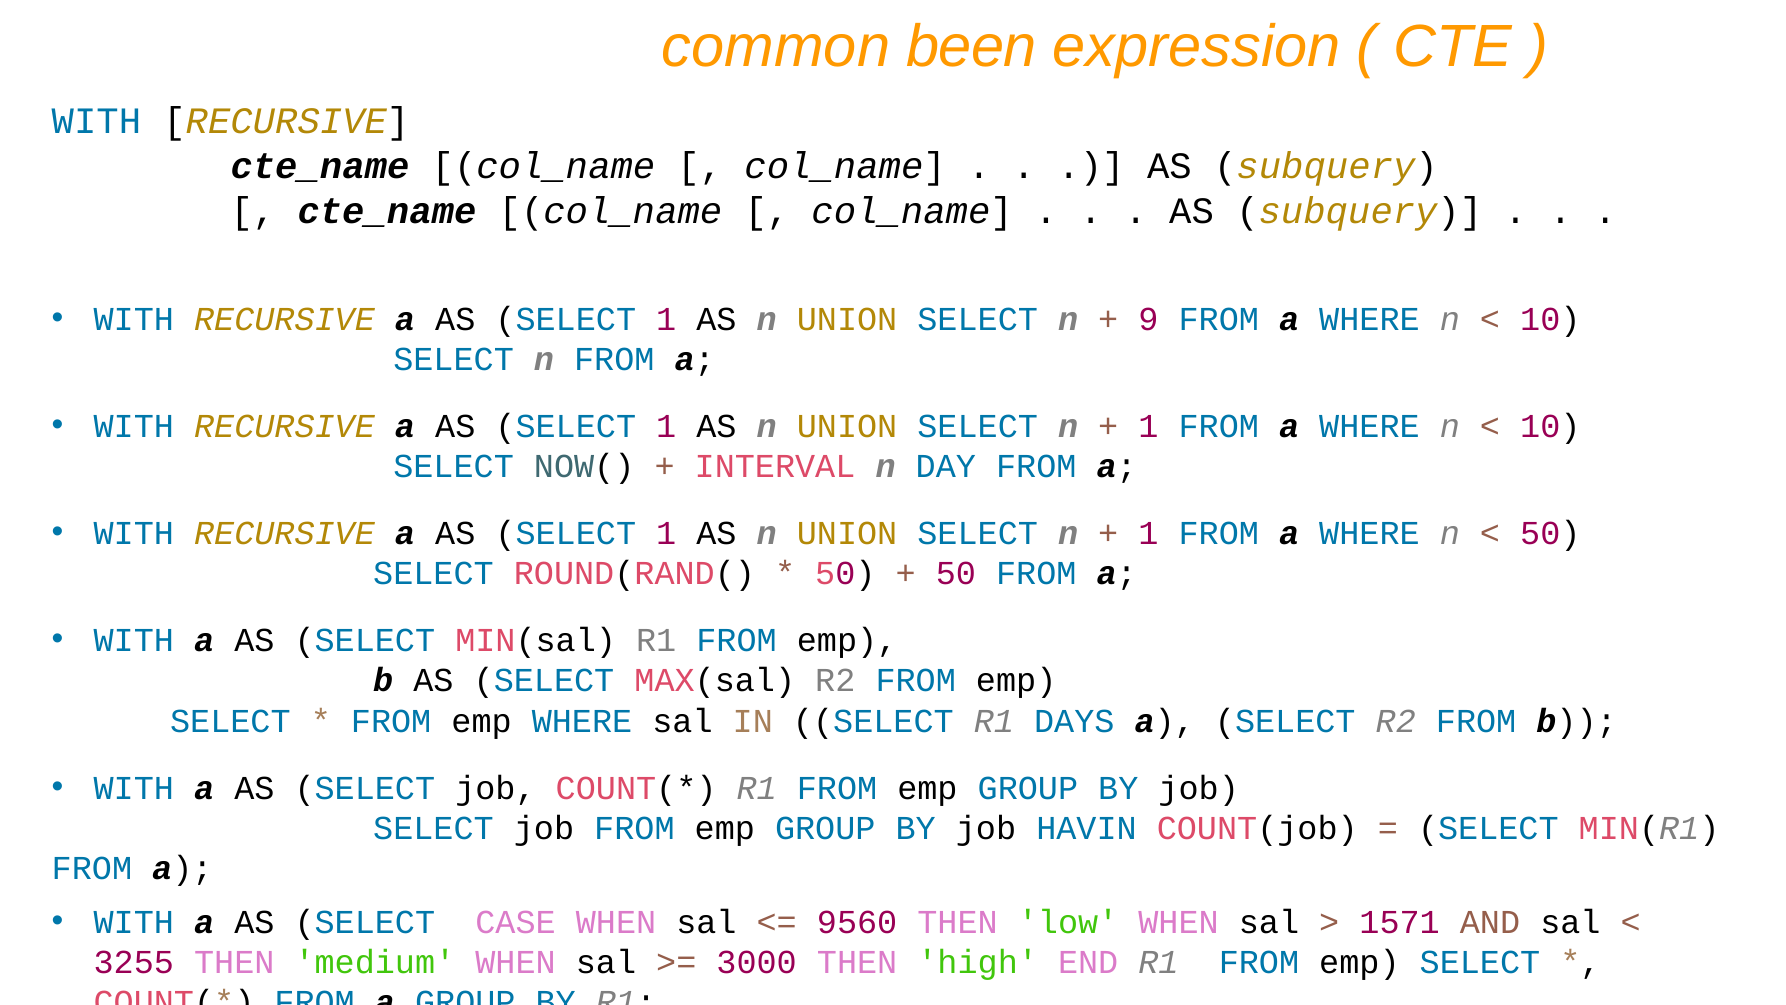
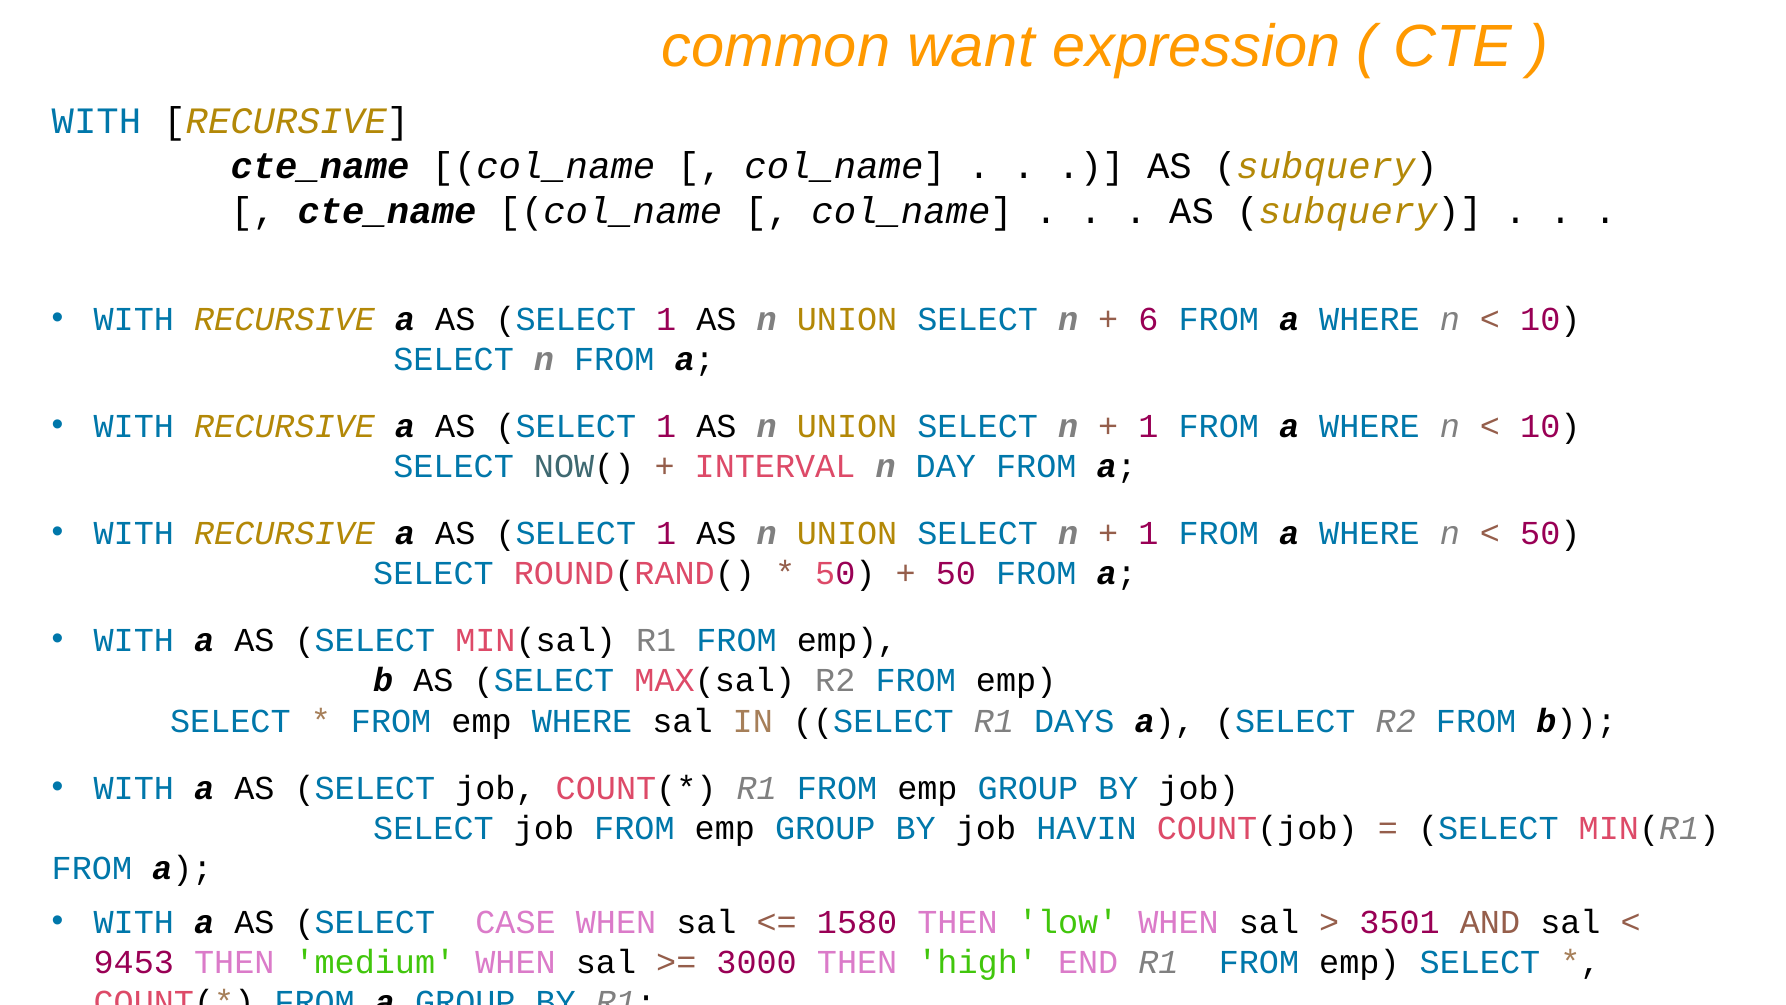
been: been -> want
9: 9 -> 6
9560: 9560 -> 1580
1571: 1571 -> 3501
3255: 3255 -> 9453
